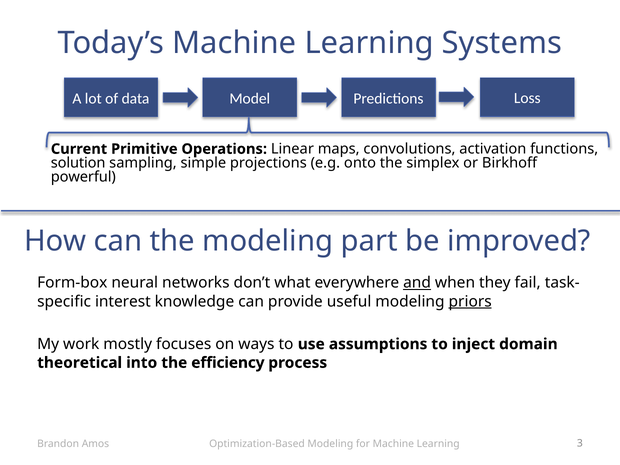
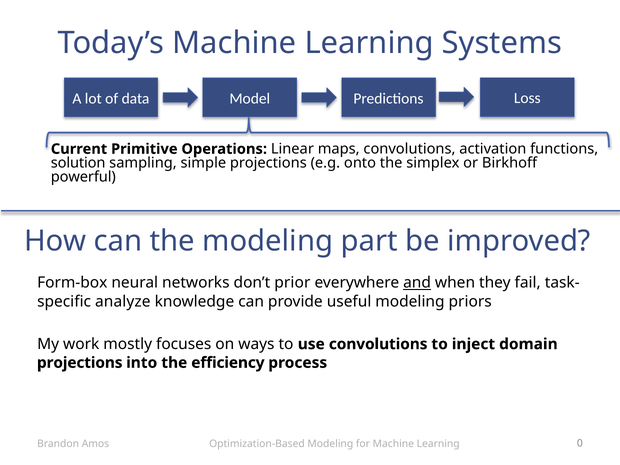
what: what -> prior
interest: interest -> analyze
priors underline: present -> none
use assumptions: assumptions -> convolutions
theoretical at (80, 363): theoretical -> projections
3: 3 -> 0
